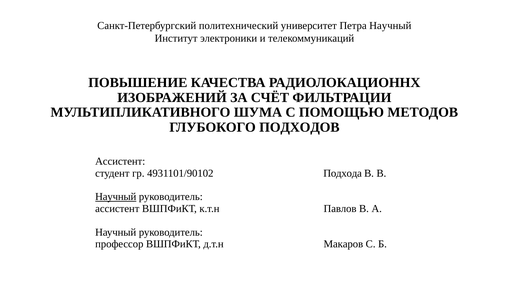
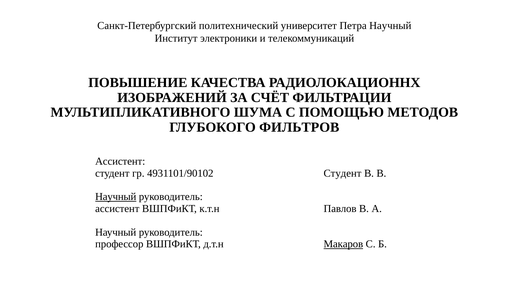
ПОДХОДОВ: ПОДХОДОВ -> ФИЛЬТРОВ
Подхода at (343, 173): Подхода -> Студент
Макаров underline: none -> present
